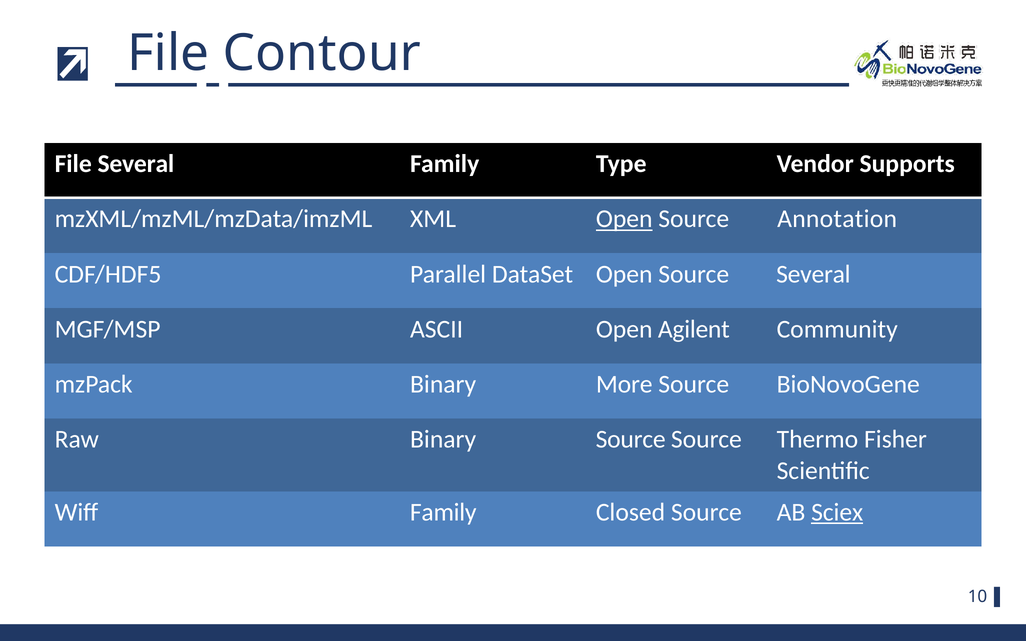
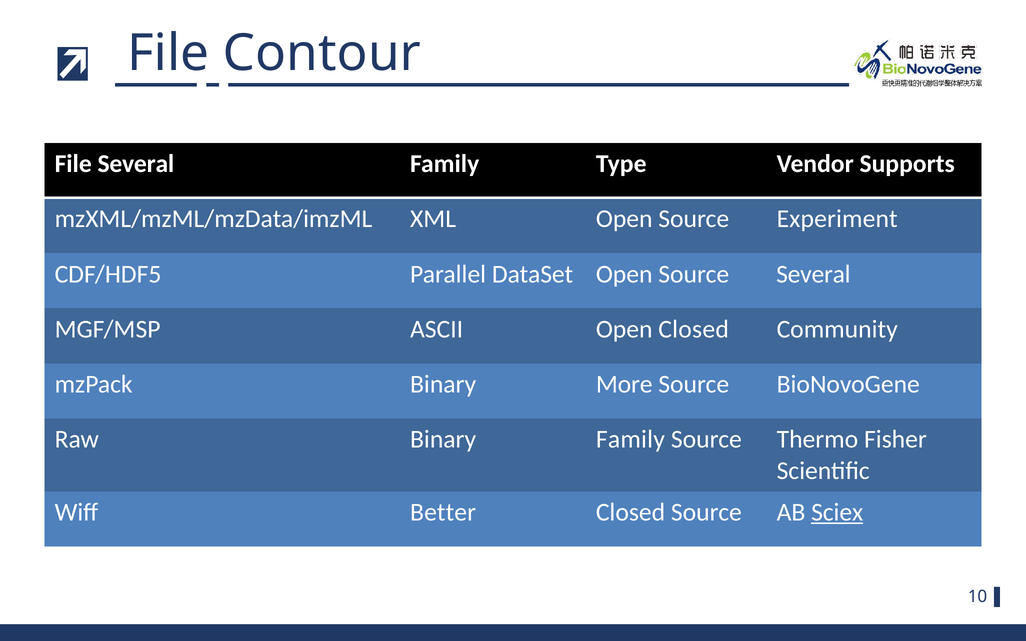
Open at (624, 219) underline: present -> none
Annotation: Annotation -> Experiment
Open Agilent: Agilent -> Closed
Binary Source: Source -> Family
Wiff Family: Family -> Better
